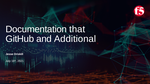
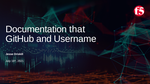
Additional: Additional -> Username
